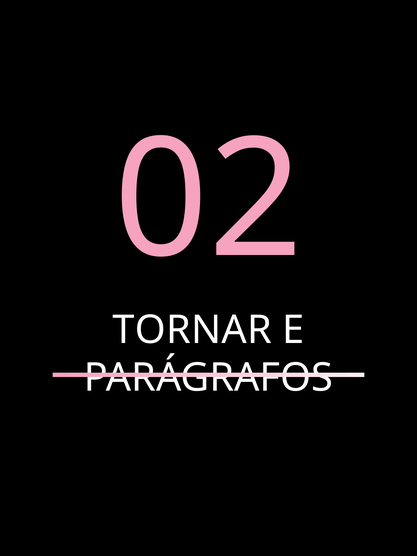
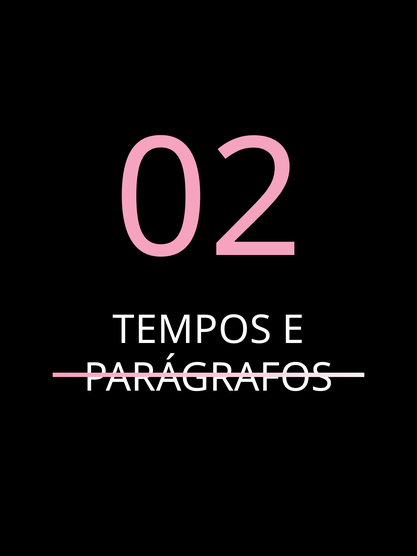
TORNAR: TORNAR -> TEMPOS
